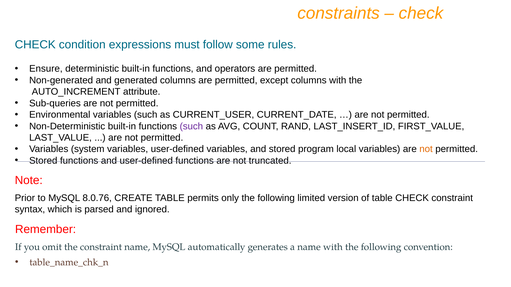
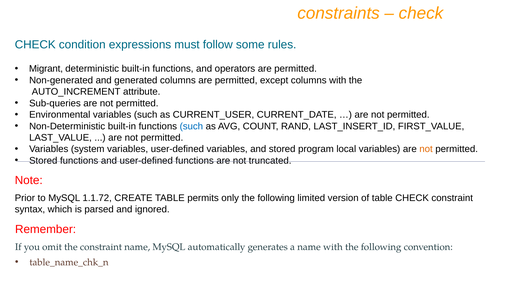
Ensure: Ensure -> Migrant
such at (191, 126) colour: purple -> blue
8.0.76: 8.0.76 -> 1.1.72
